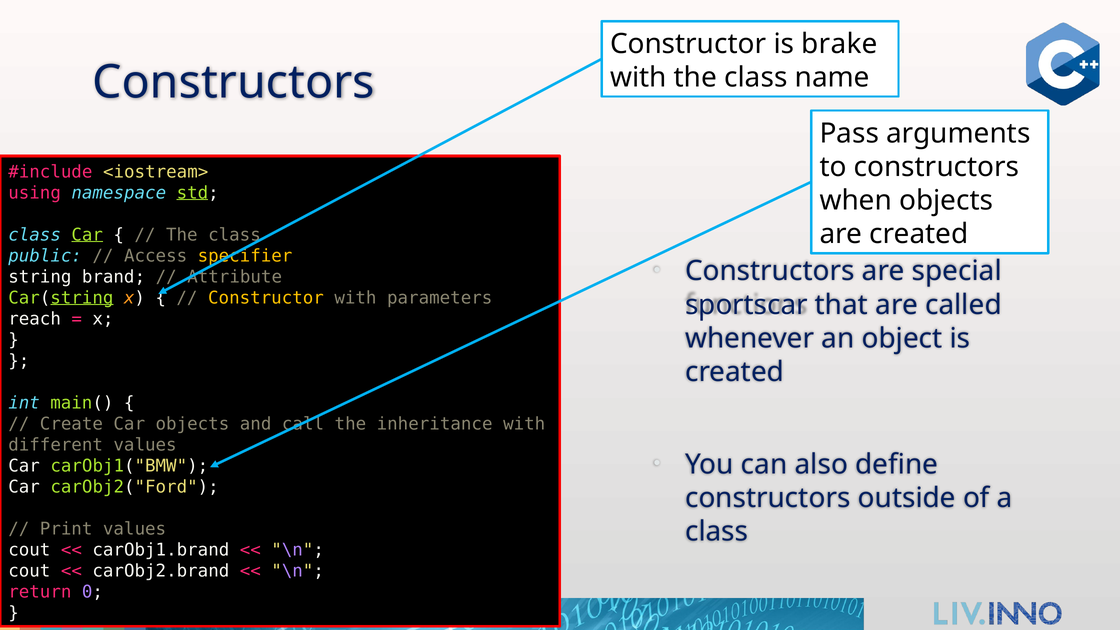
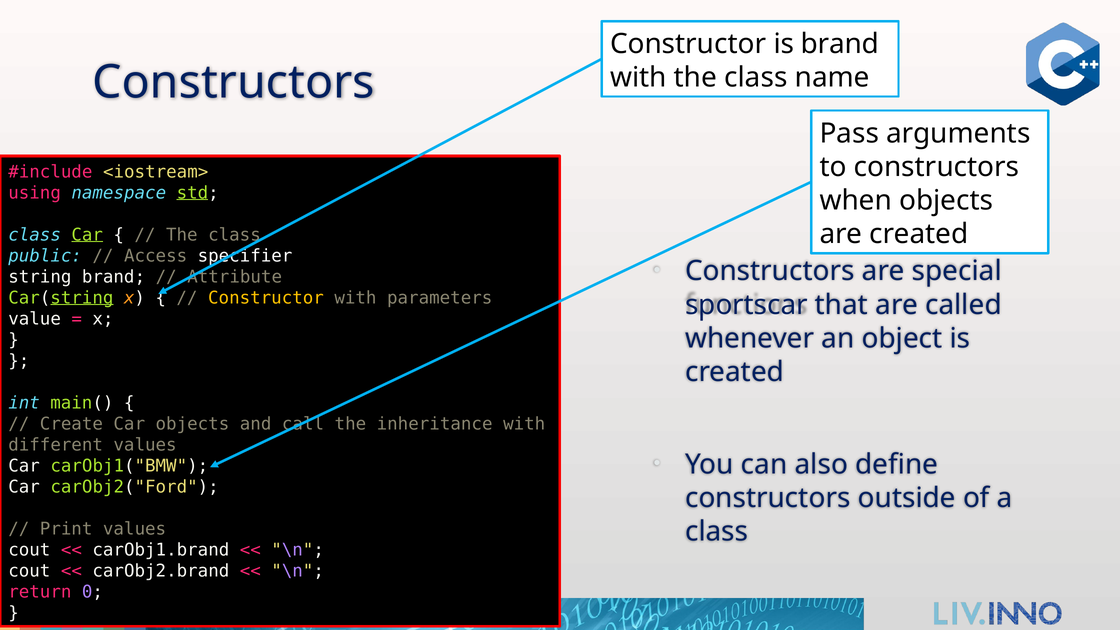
is brake: brake -> brand
specifier colour: yellow -> white
reach: reach -> value
